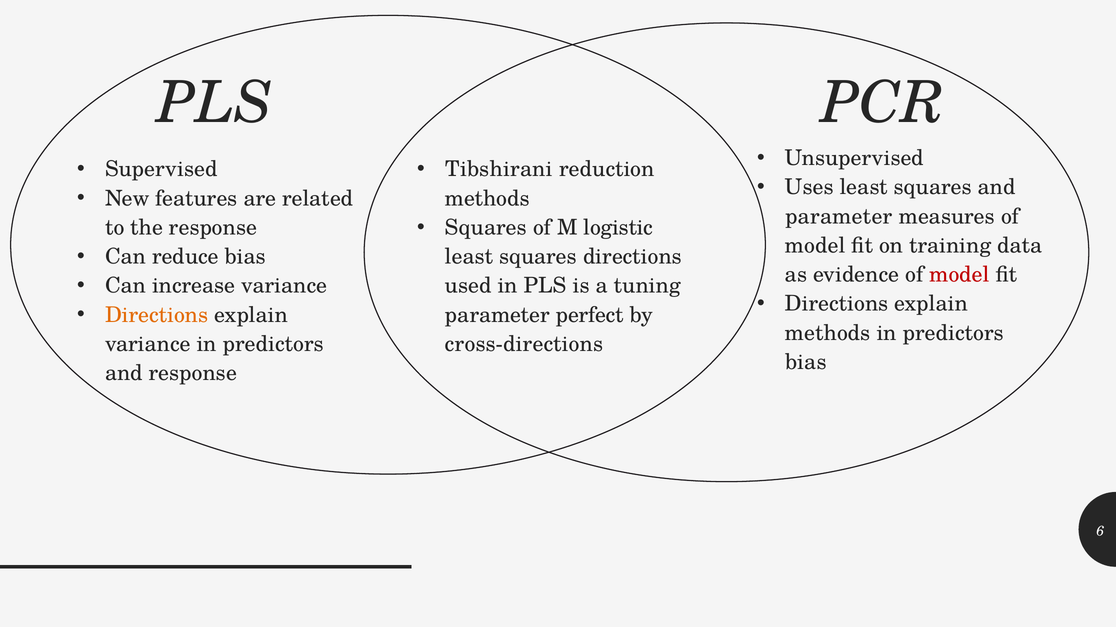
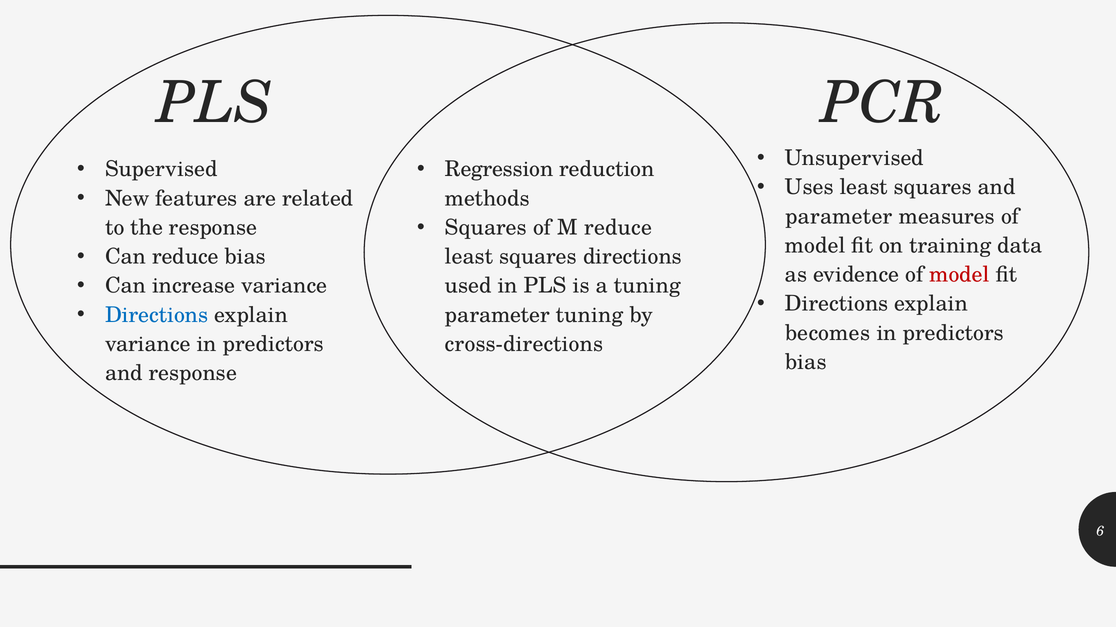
Tibshirani: Tibshirani -> Regression
M logistic: logistic -> reduce
Directions at (157, 315) colour: orange -> blue
parameter perfect: perfect -> tuning
methods at (828, 333): methods -> becomes
